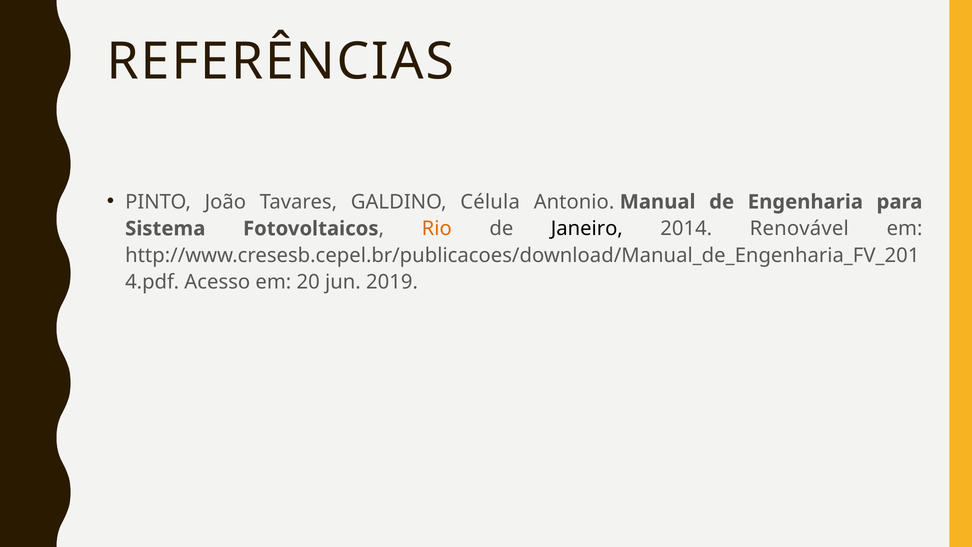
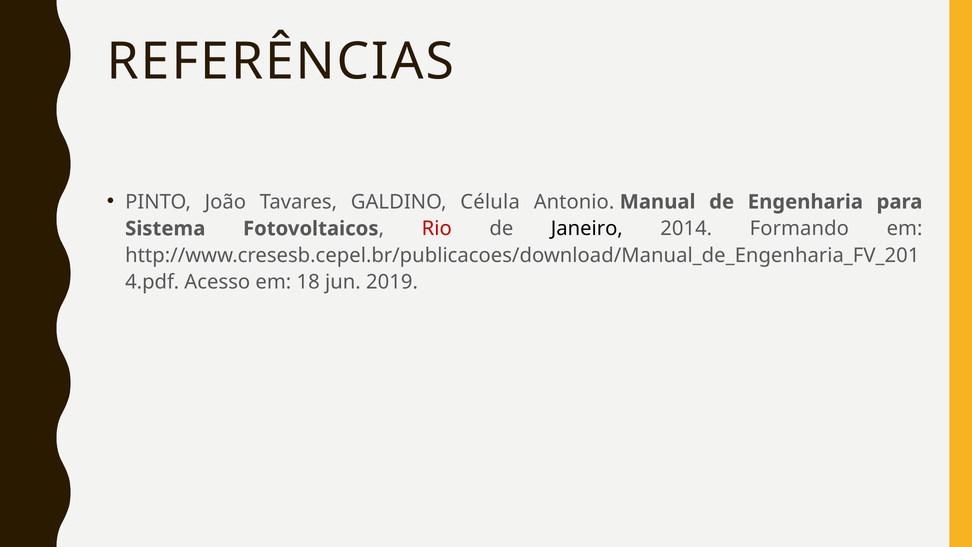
Rio colour: orange -> red
Renovável: Renovável -> Formando
20: 20 -> 18
